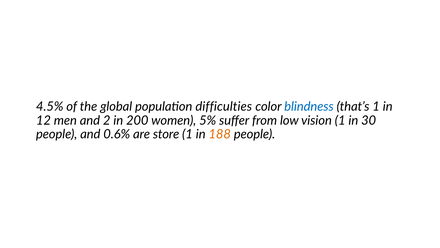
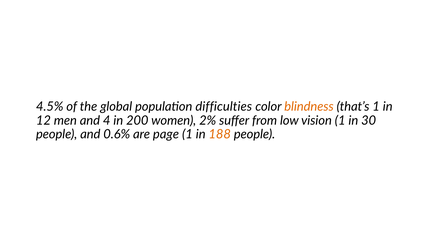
blindness colour: blue -> orange
2: 2 -> 4
5%: 5% -> 2%
store: store -> page
